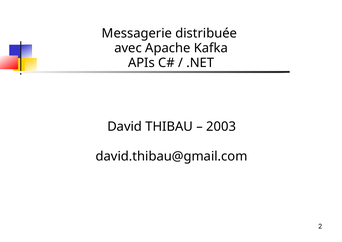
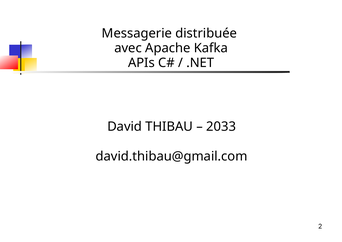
2003: 2003 -> 2033
